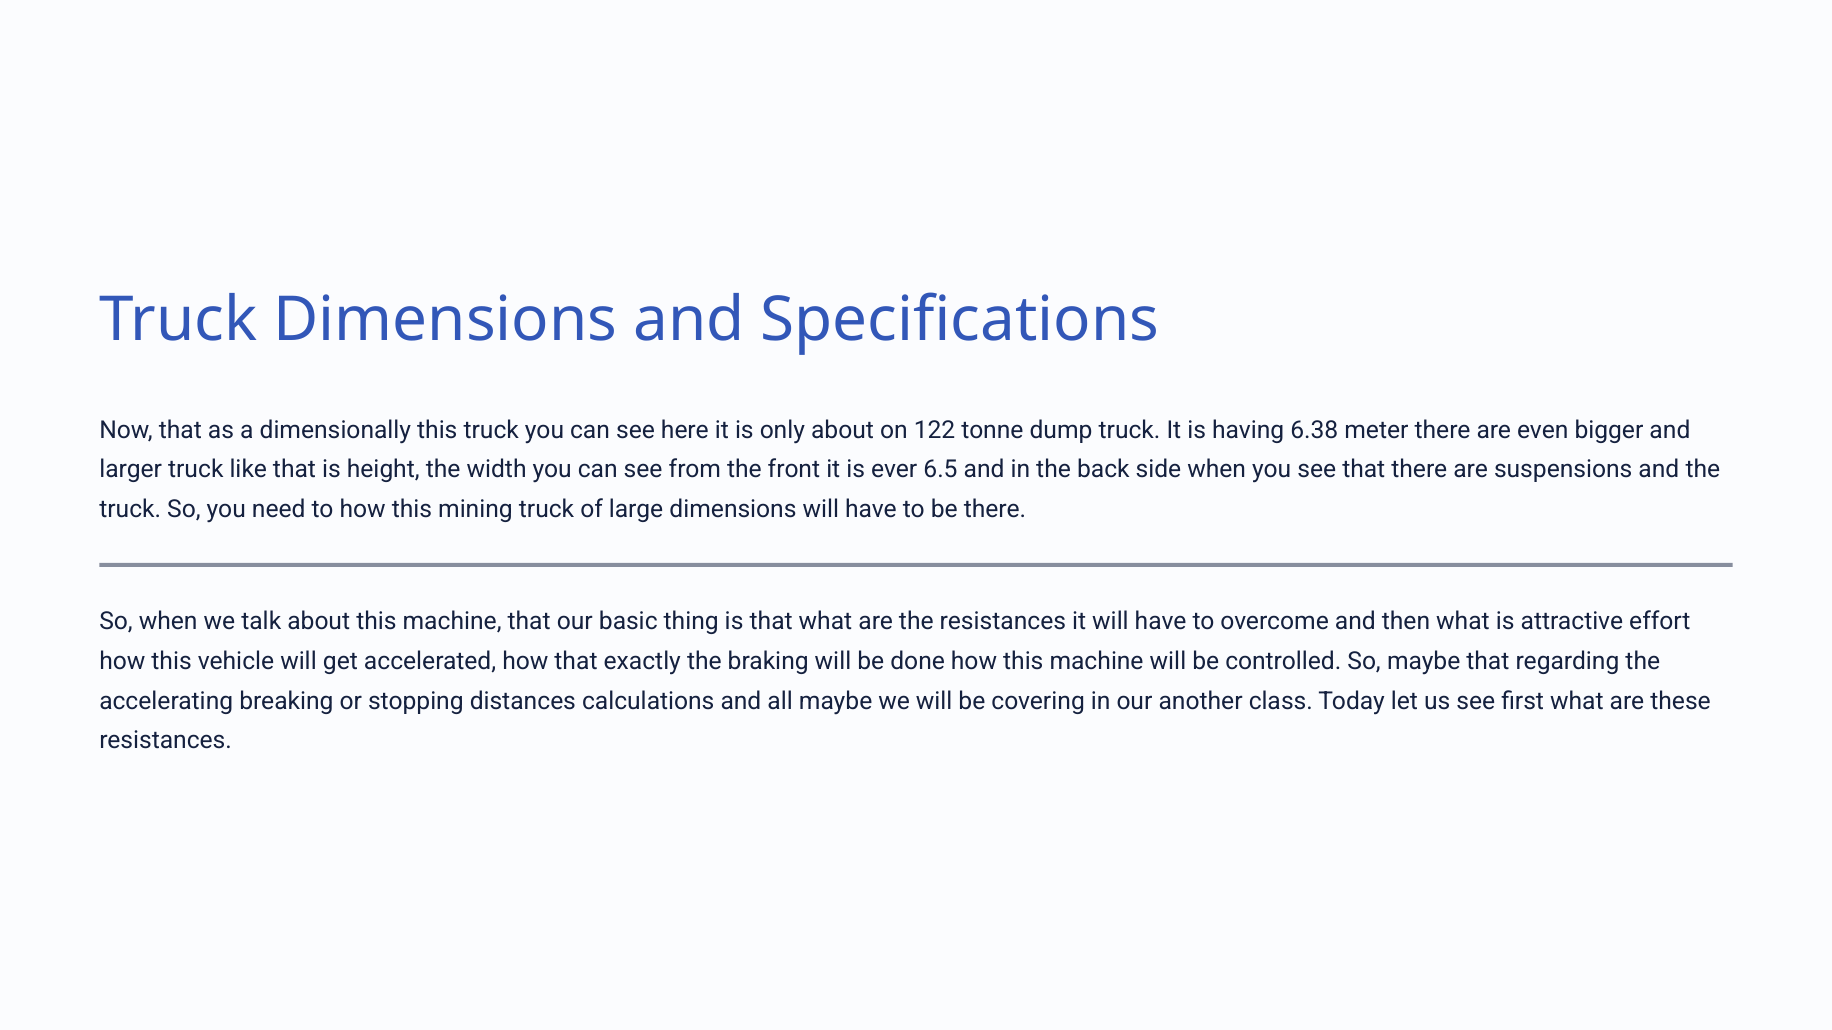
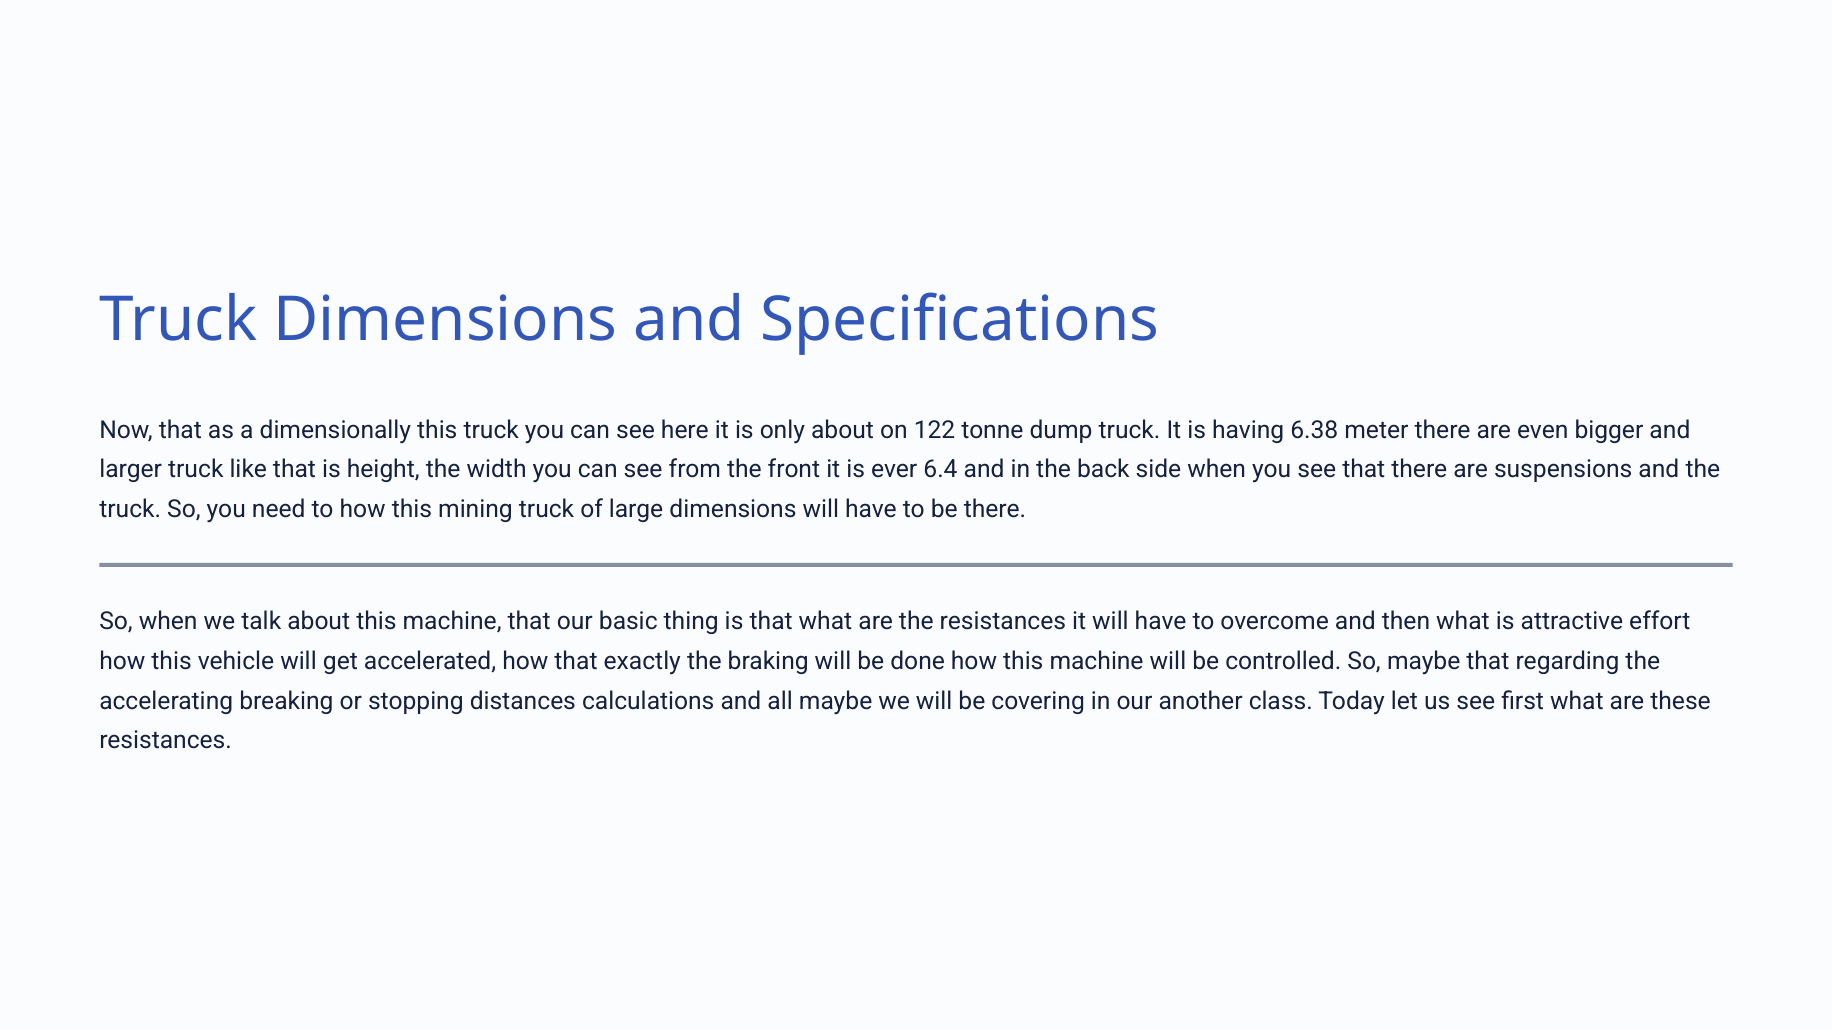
6.5: 6.5 -> 6.4
